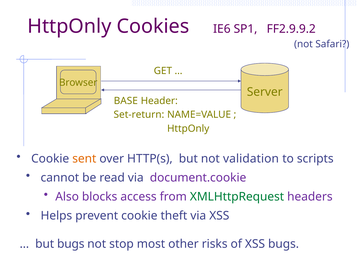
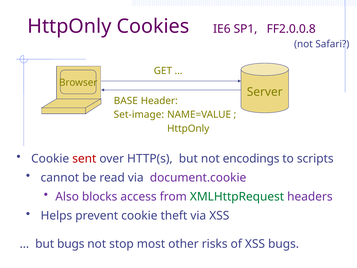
FF2.9.9.2: FF2.9.9.2 -> FF2.0.0.8
Set-return: Set-return -> Set-image
sent colour: orange -> red
validation: validation -> encodings
